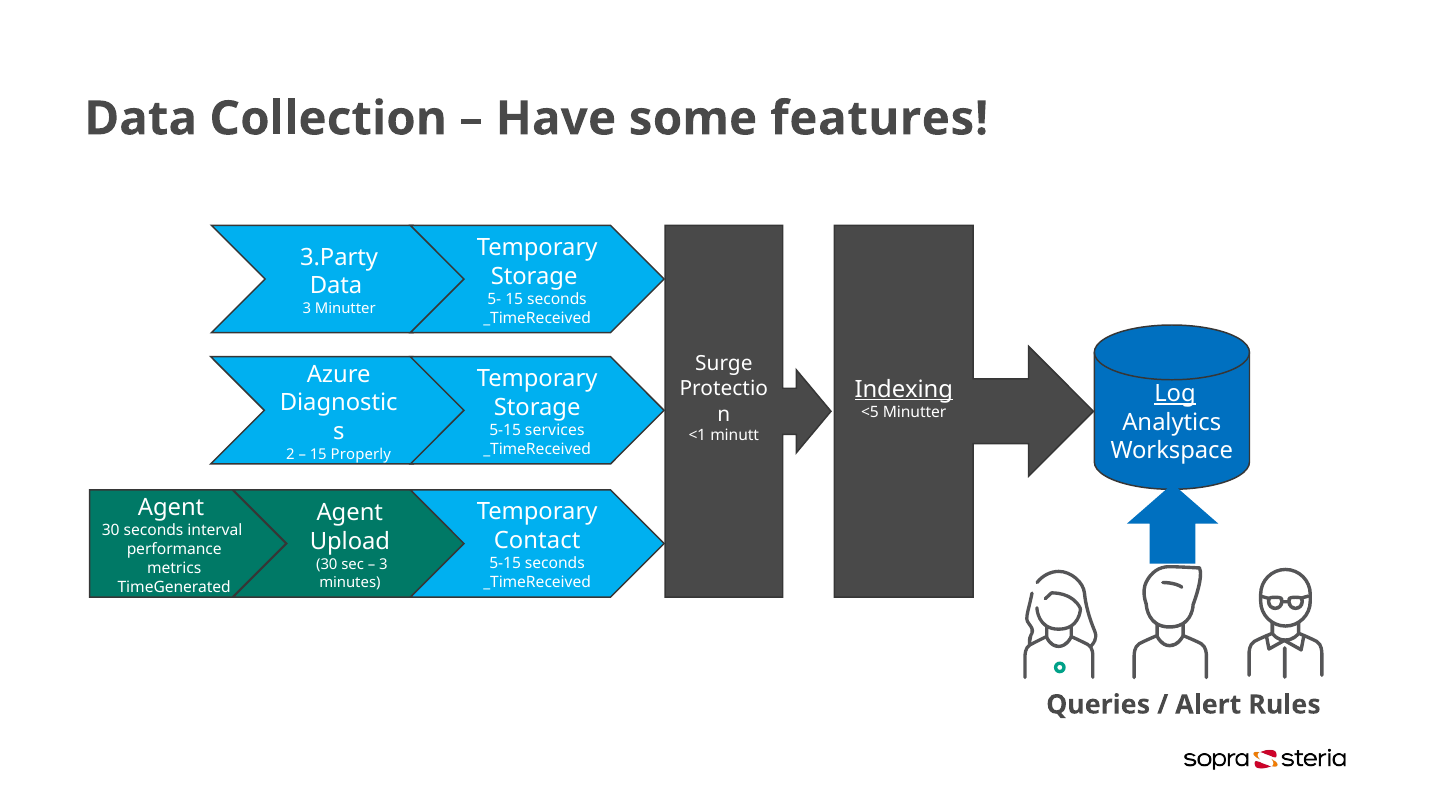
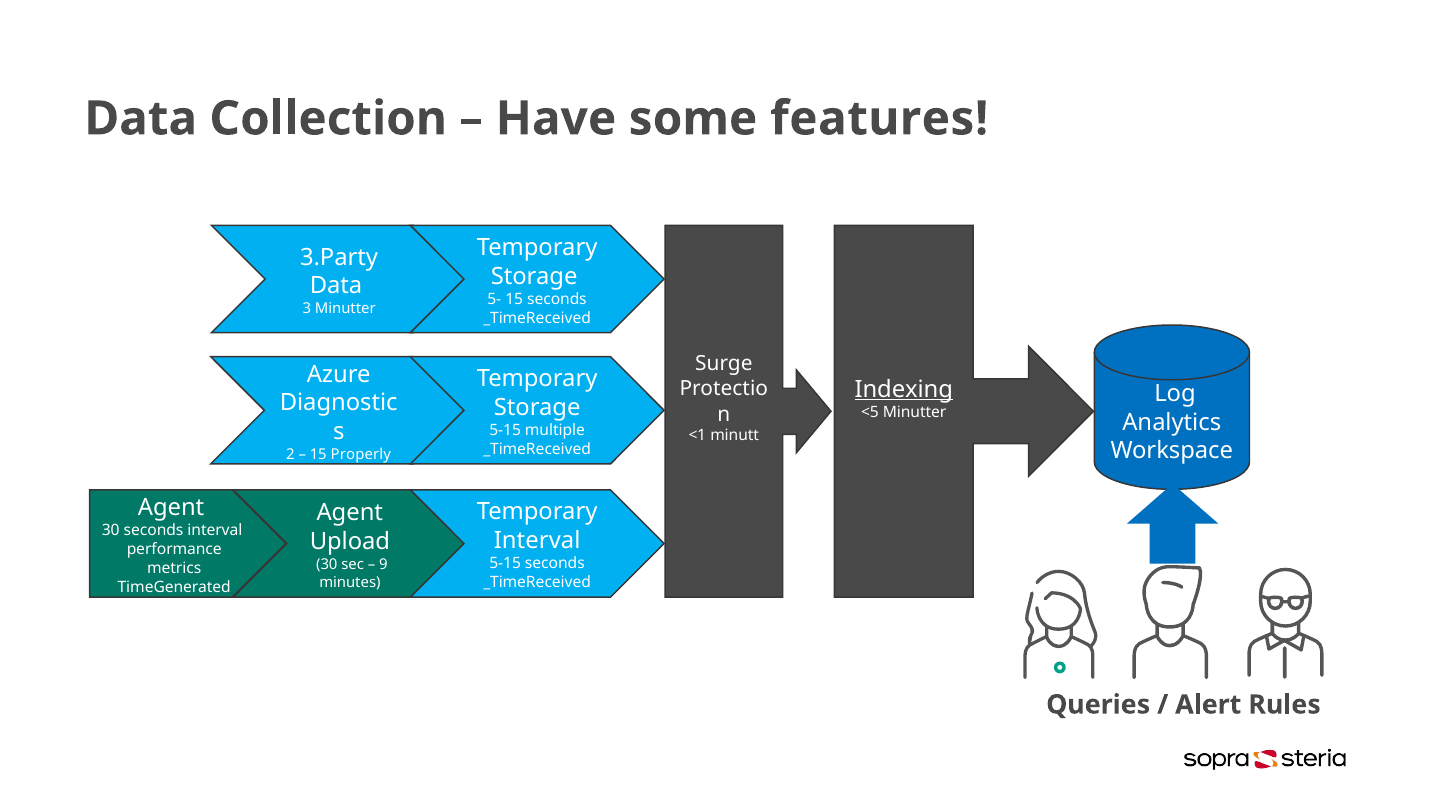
Log underline: present -> none
services: services -> multiple
Contact at (537, 540): Contact -> Interval
3 at (383, 564): 3 -> 9
